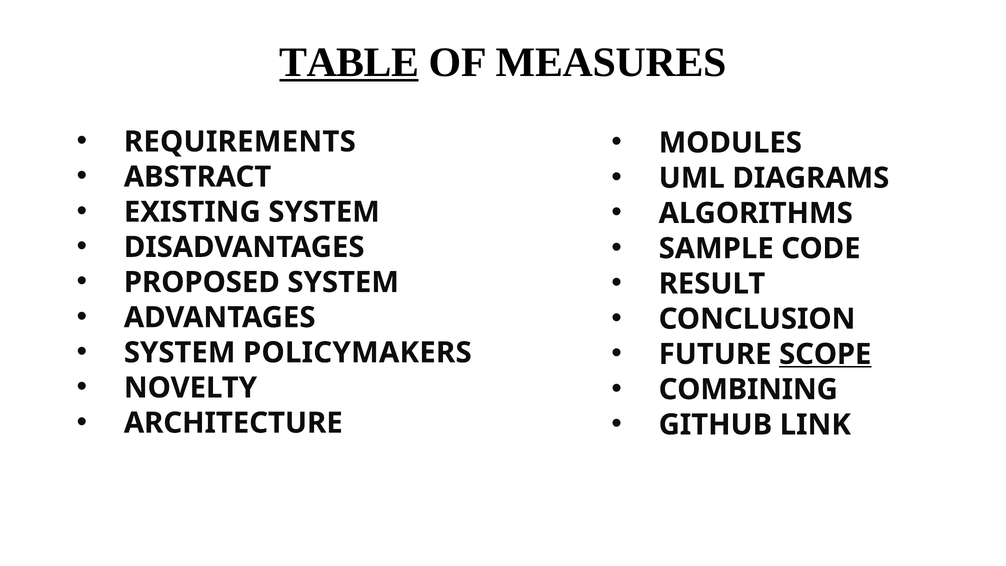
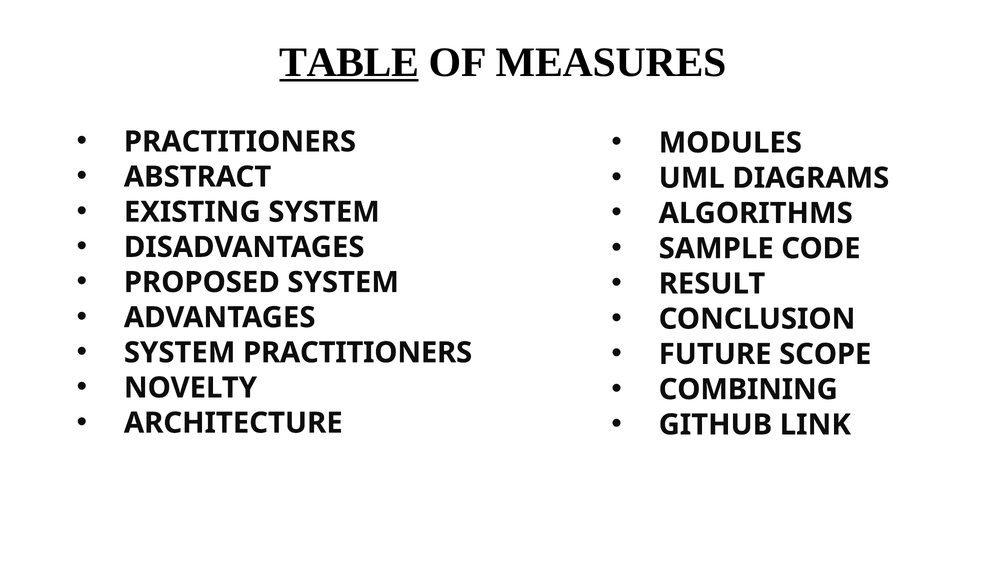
REQUIREMENTS at (240, 142): REQUIREMENTS -> PRACTITIONERS
SYSTEM POLICYMAKERS: POLICYMAKERS -> PRACTITIONERS
SCOPE underline: present -> none
